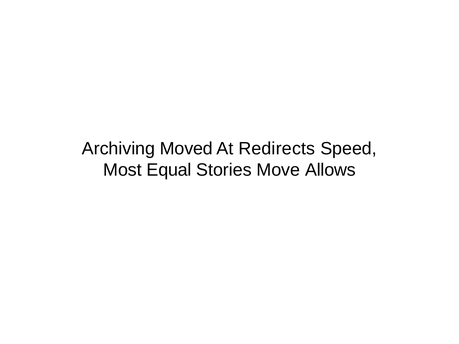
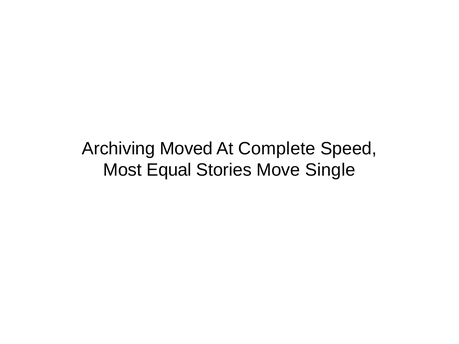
Redirects: Redirects -> Complete
Allows: Allows -> Single
